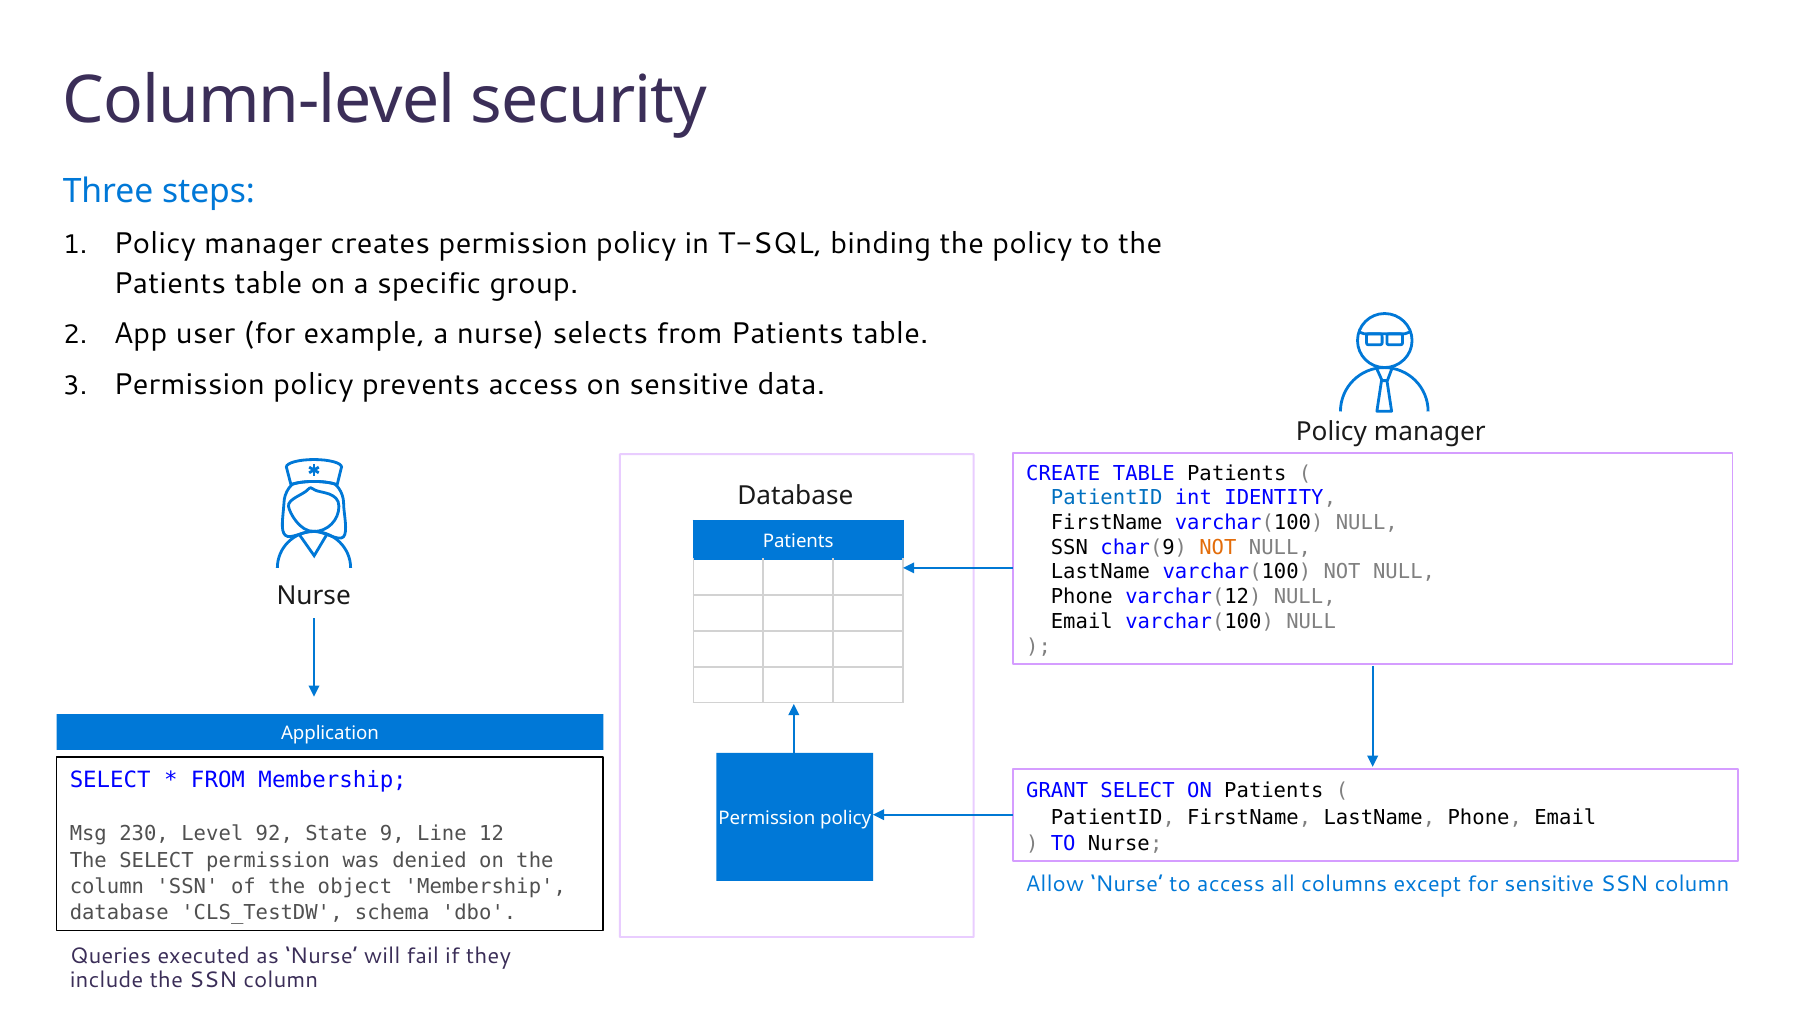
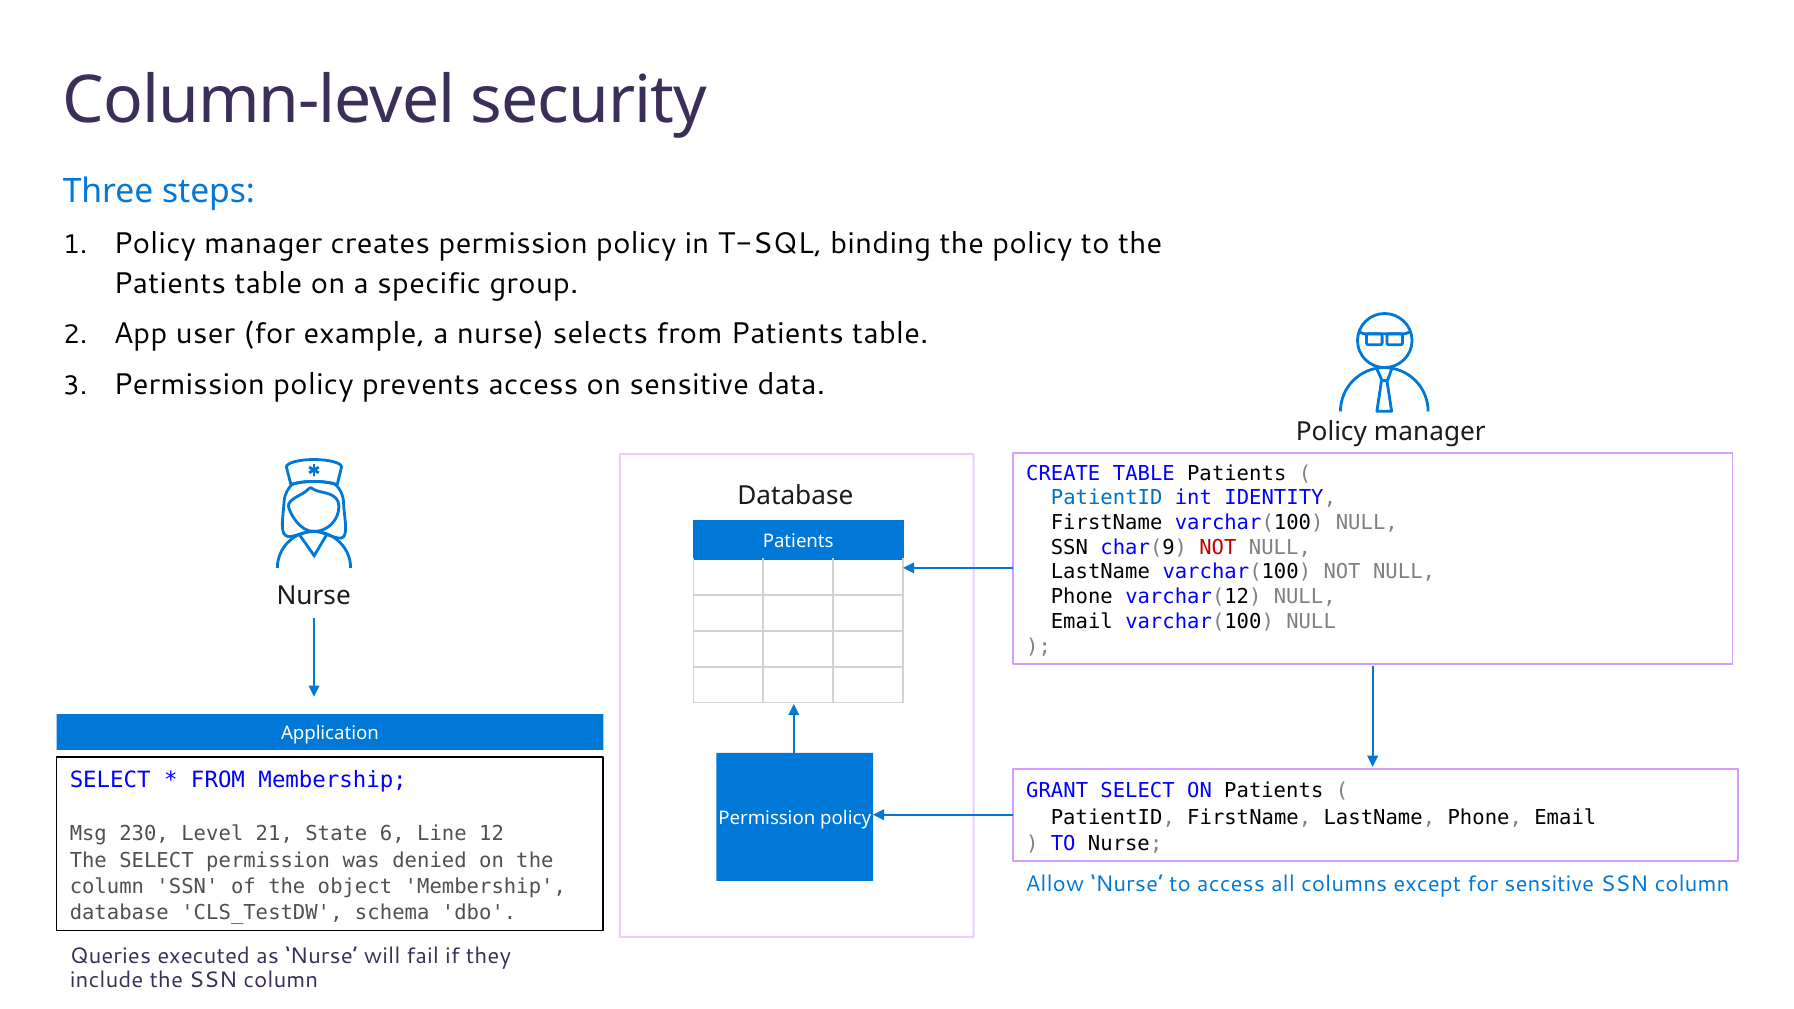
NOT at (1218, 548) colour: orange -> red
92: 92 -> 21
9: 9 -> 6
